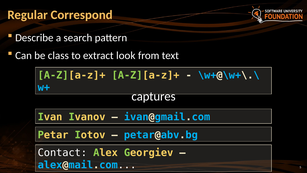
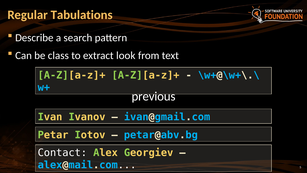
Correspond: Correspond -> Tabulations
captures: captures -> previous
